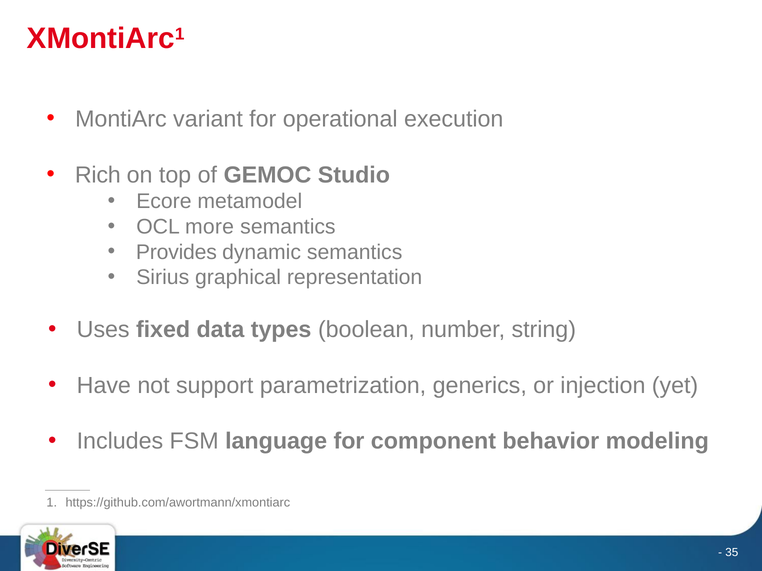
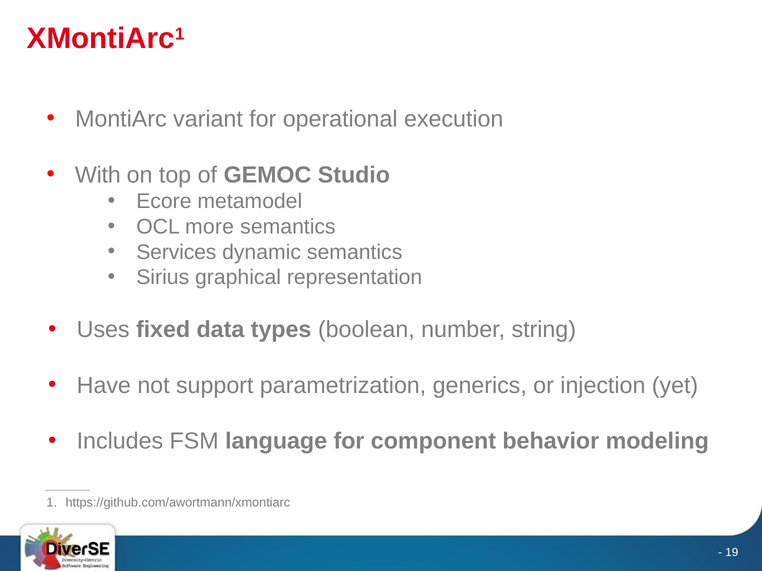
Rich: Rich -> With
Provides: Provides -> Services
35: 35 -> 19
